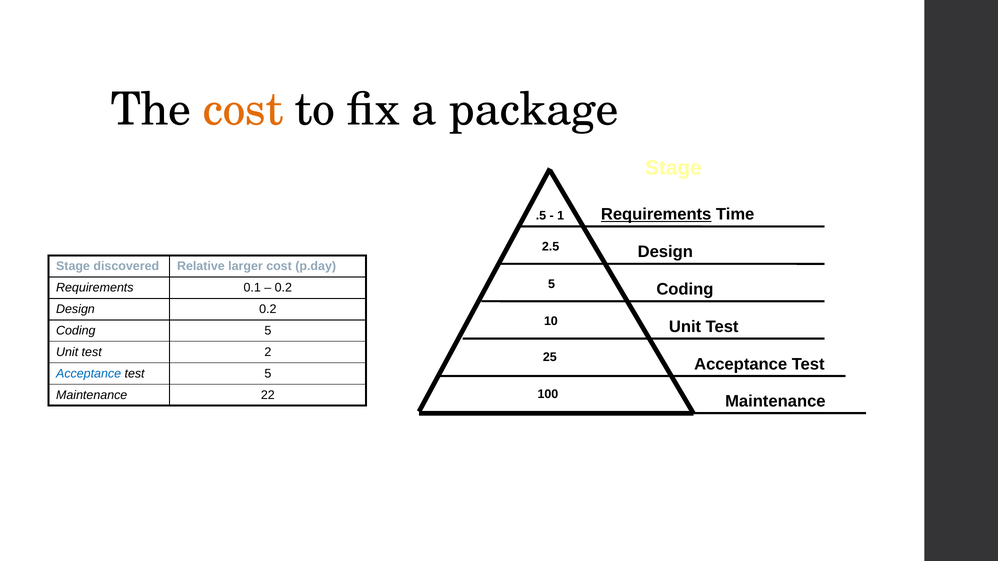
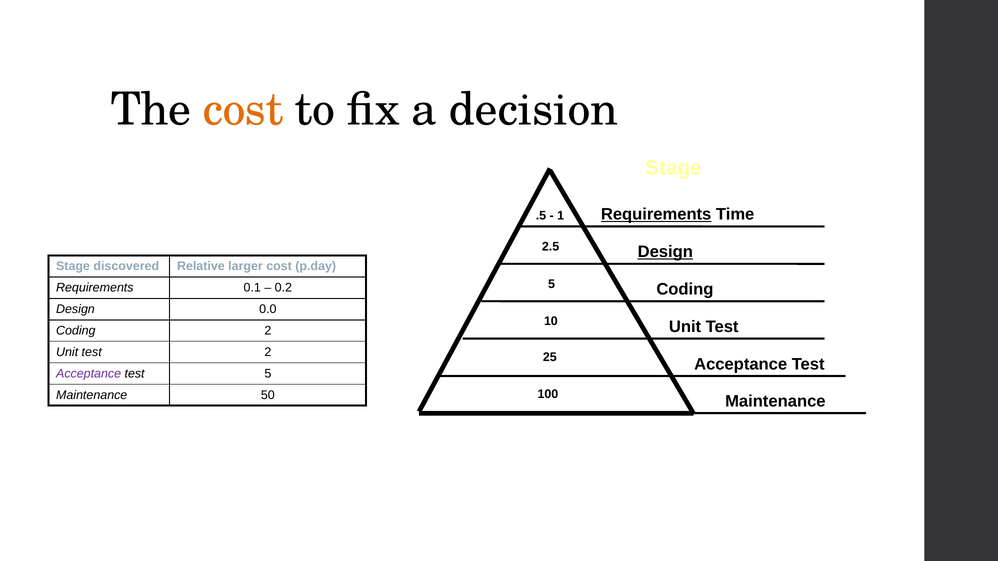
package: package -> decision
Design at (665, 252) underline: none -> present
Design 0.2: 0.2 -> 0.0
Coding 5: 5 -> 2
Acceptance at (89, 374) colour: blue -> purple
22: 22 -> 50
